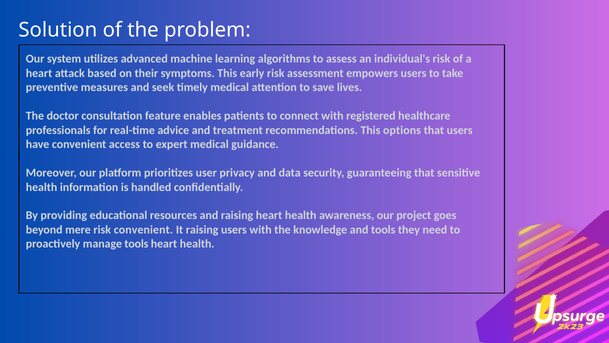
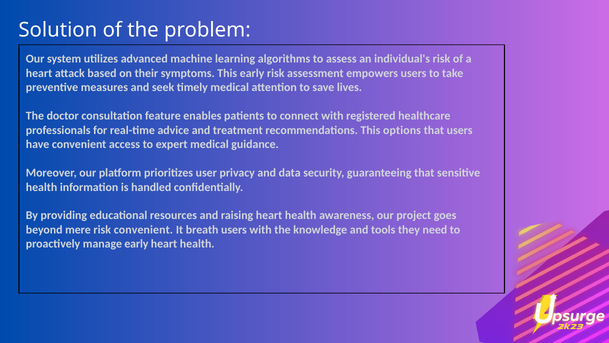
It raising: raising -> breath
manage tools: tools -> early
